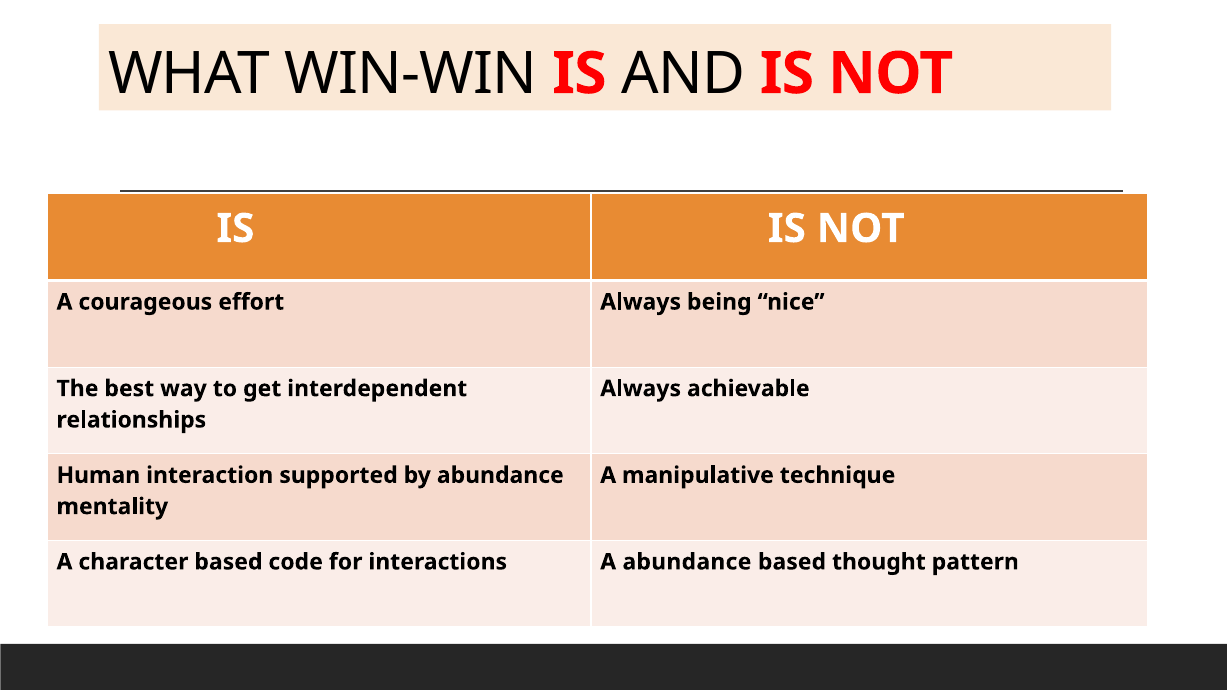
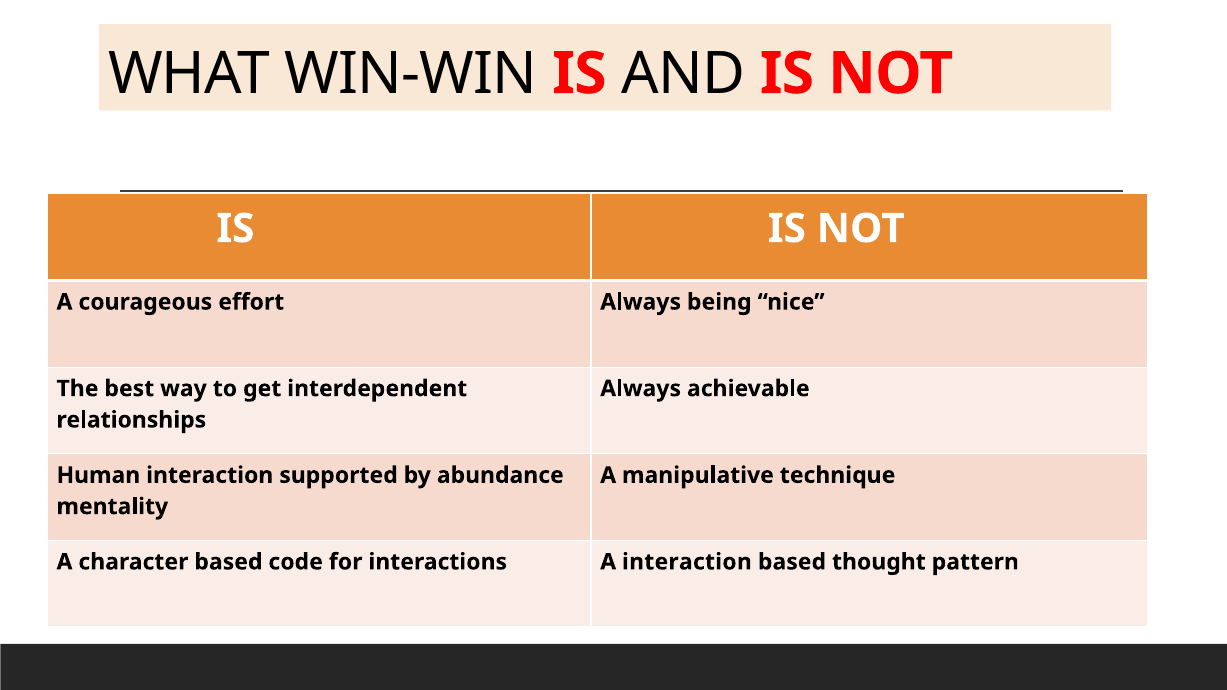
A abundance: abundance -> interaction
